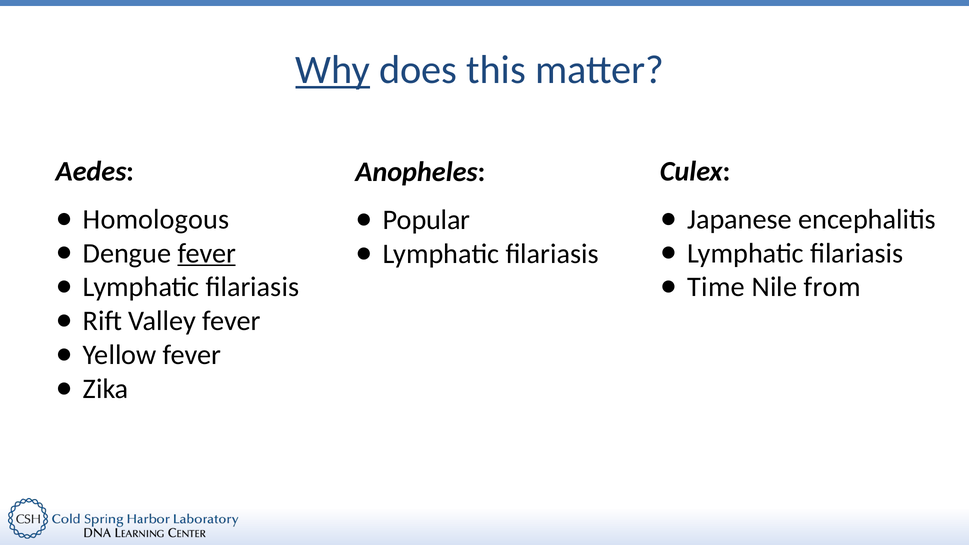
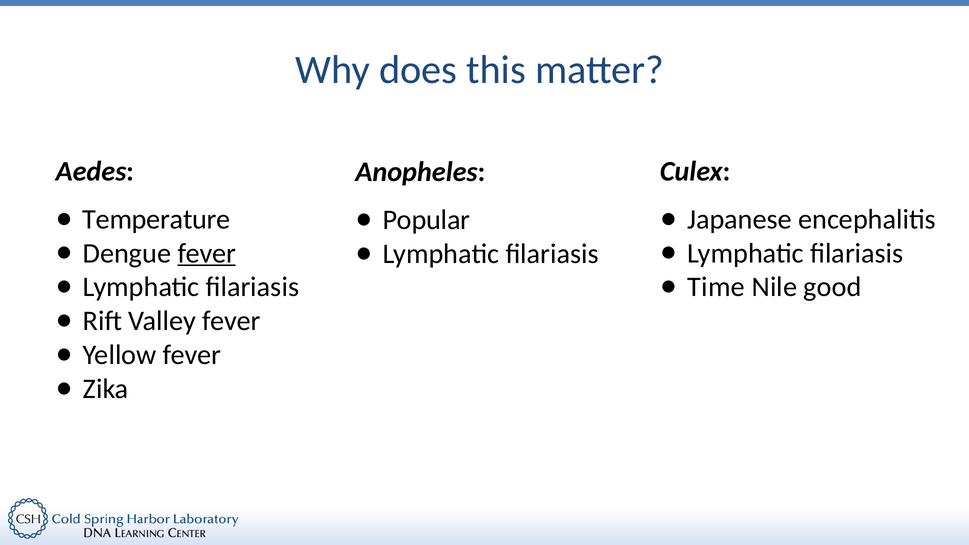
Why underline: present -> none
Homologous: Homologous -> Temperature
from: from -> good
